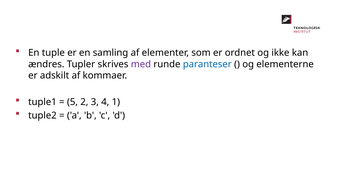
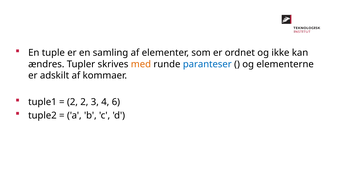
med colour: purple -> orange
5 at (72, 102): 5 -> 2
1: 1 -> 6
